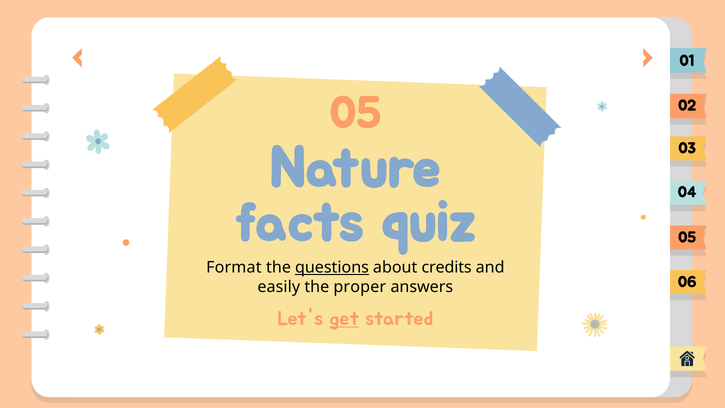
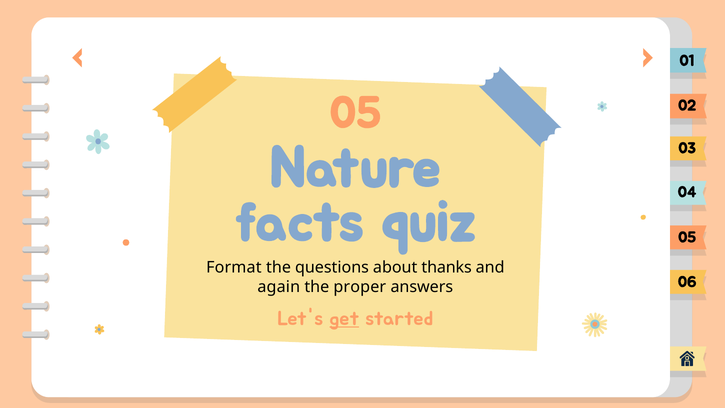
questions underline: present -> none
credits: credits -> thanks
easily: easily -> again
